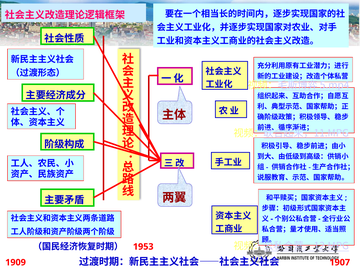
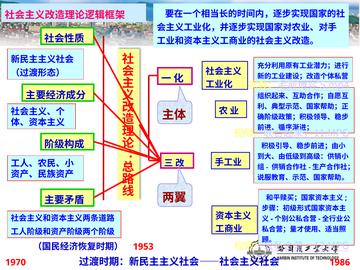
1909: 1909 -> 1970
1907: 1907 -> 1986
